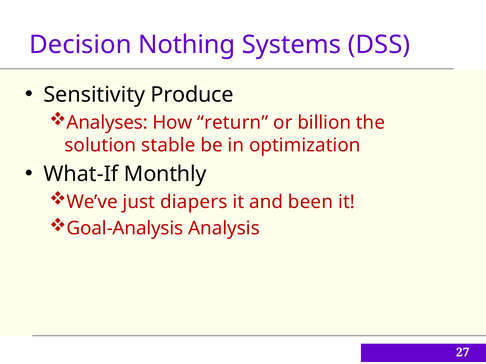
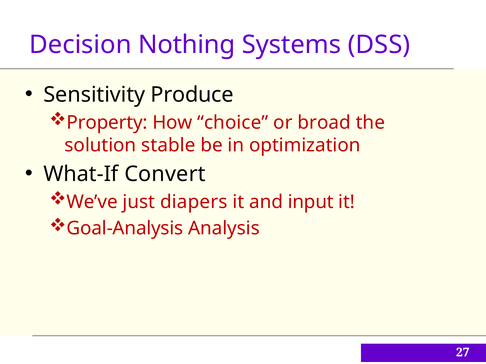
Analyses: Analyses -> Property
return: return -> choice
billion: billion -> broad
Monthly: Monthly -> Convert
been: been -> input
